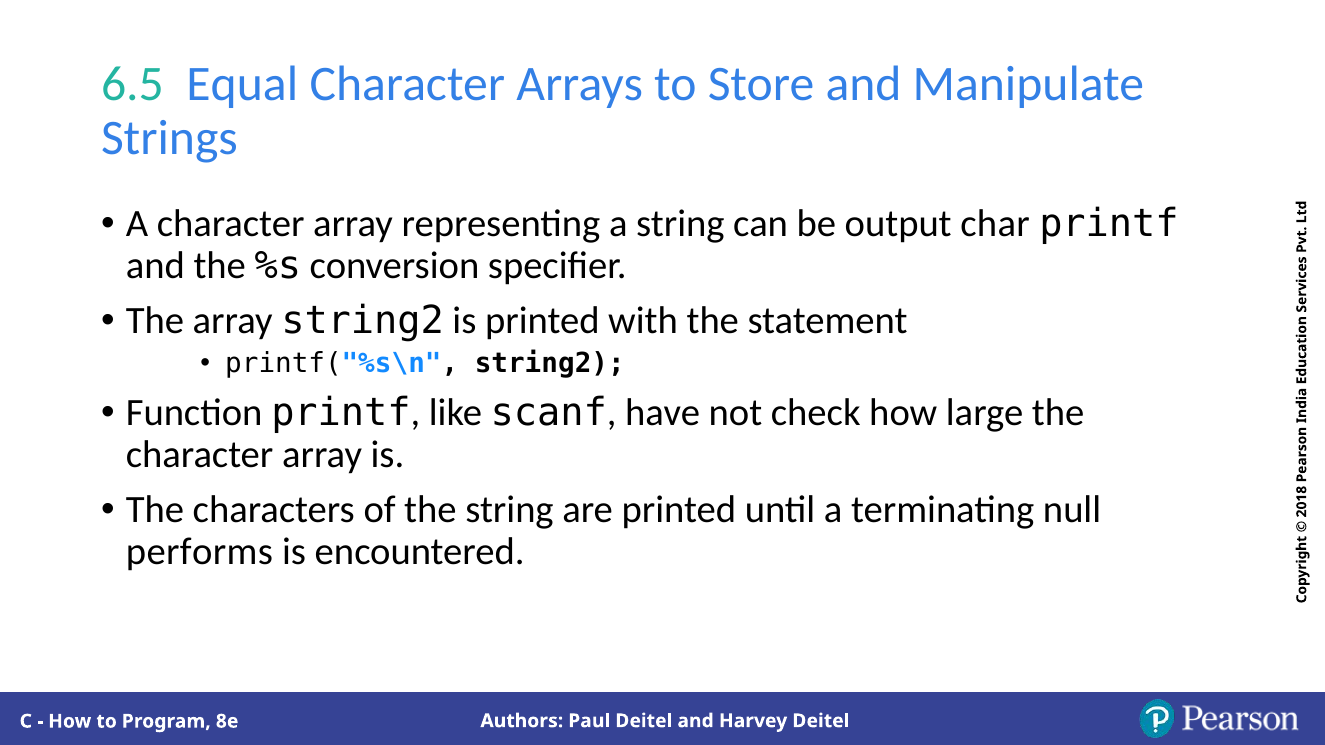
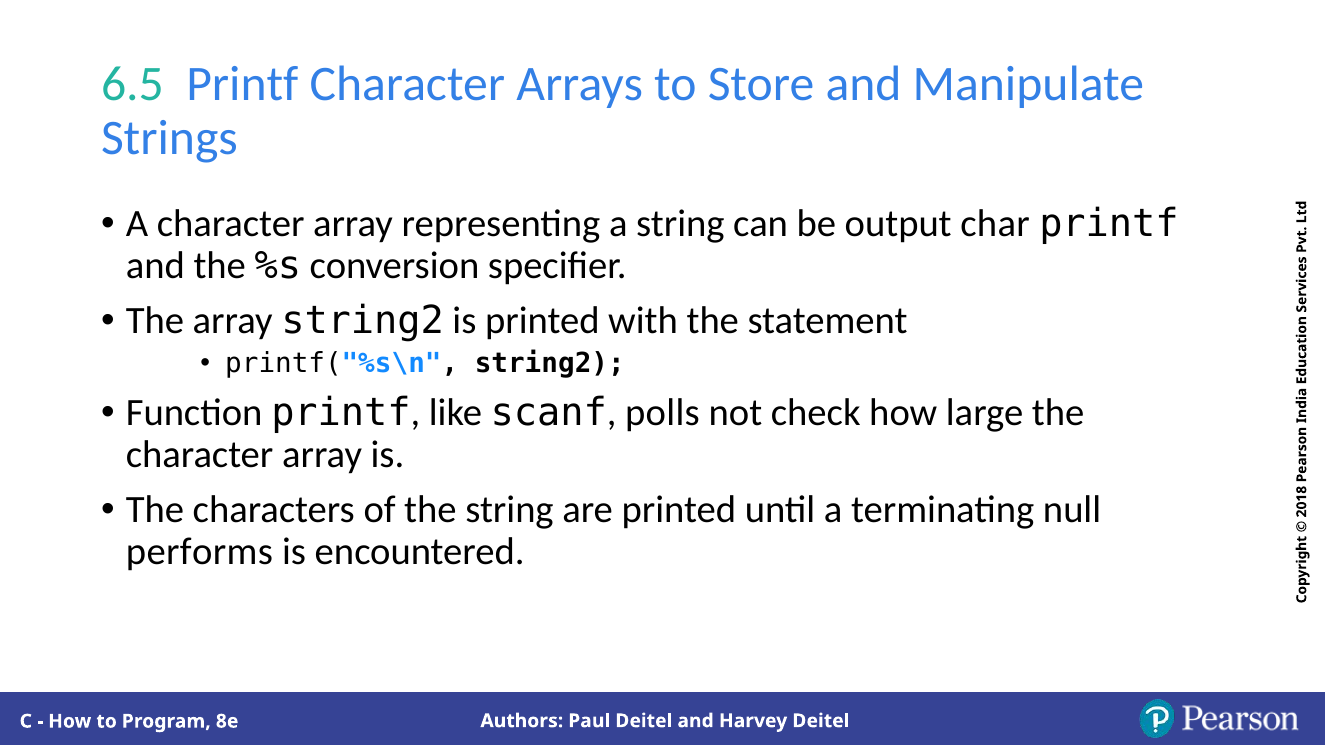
6.5 Equal: Equal -> Printf
have: have -> polls
